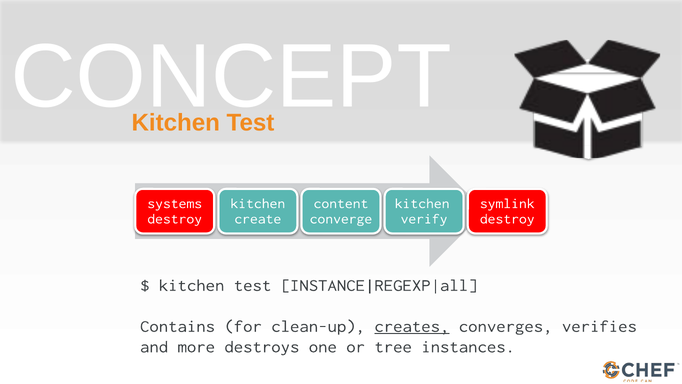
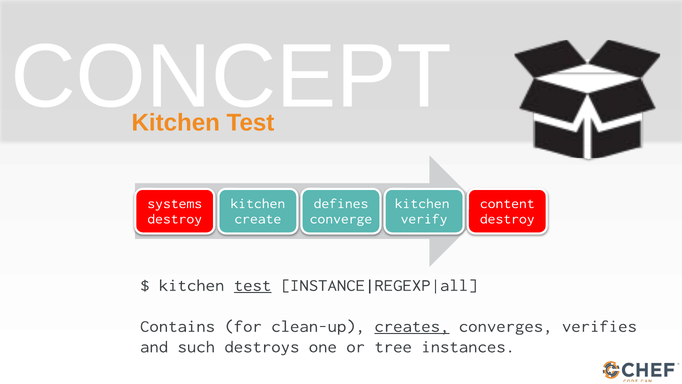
content: content -> defines
symlink: symlink -> content
test at (253, 285) underline: none -> present
more: more -> such
